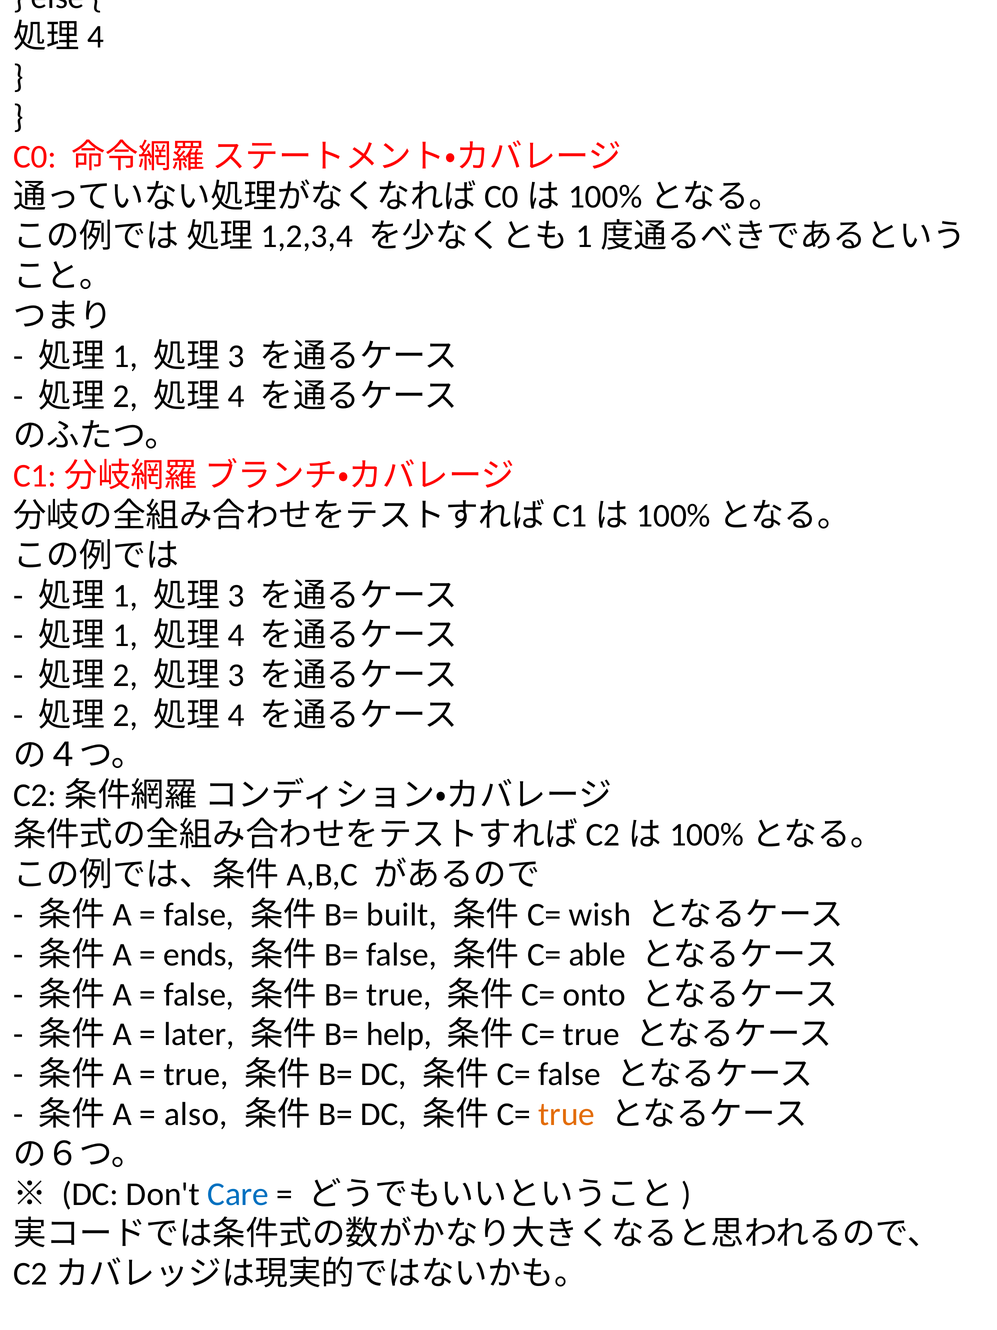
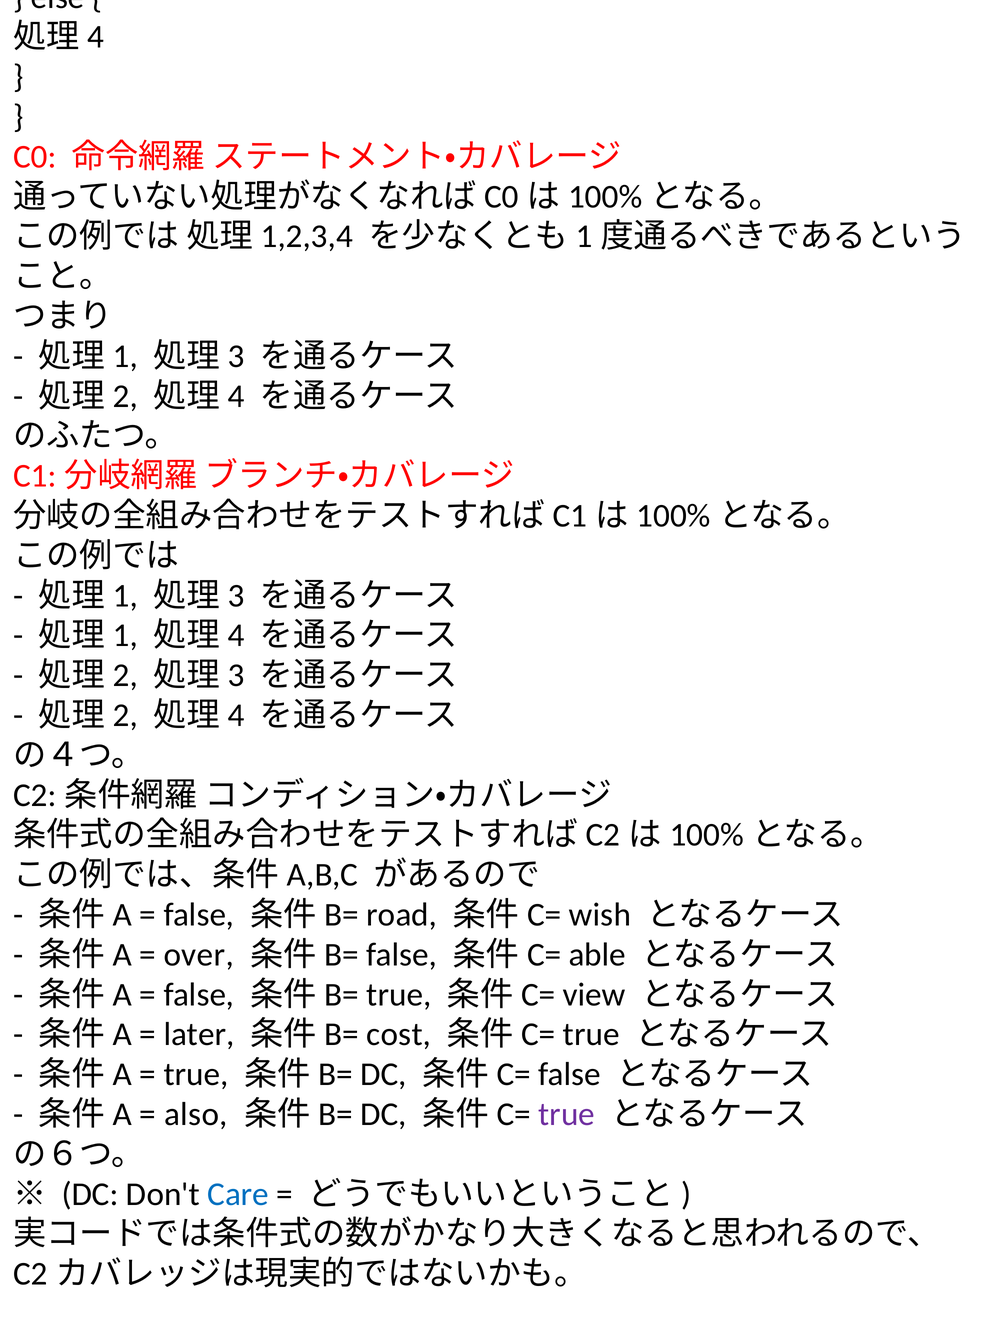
built: built -> road
ends: ends -> over
onto: onto -> view
help: help -> cost
true at (567, 1114) colour: orange -> purple
